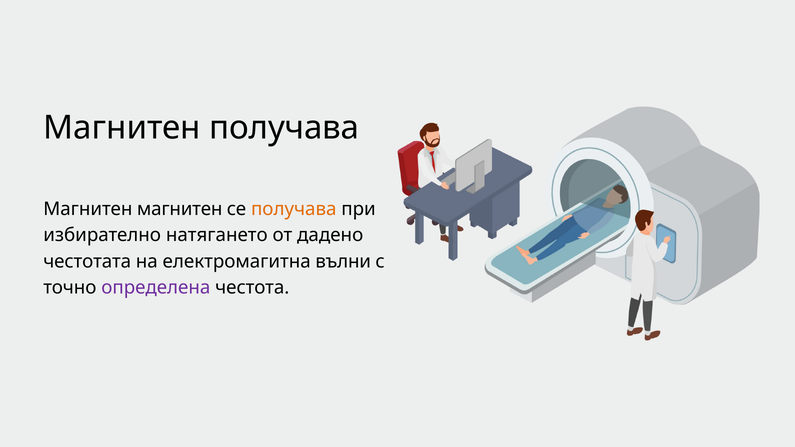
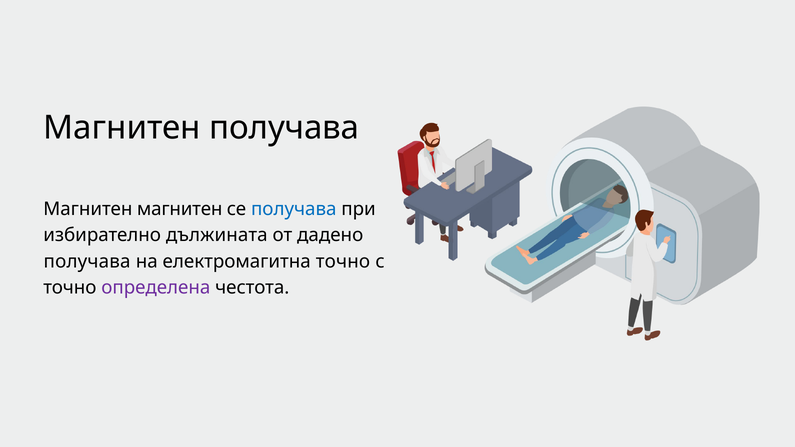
получава at (294, 209) colour: orange -> blue
натягането: натягането -> дължината
честотата at (87, 262): честотата -> получава
електромагитна вълни: вълни -> точно
